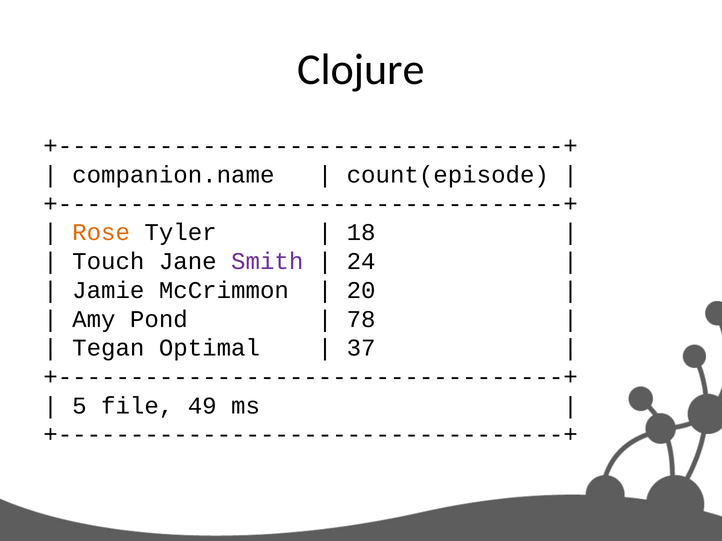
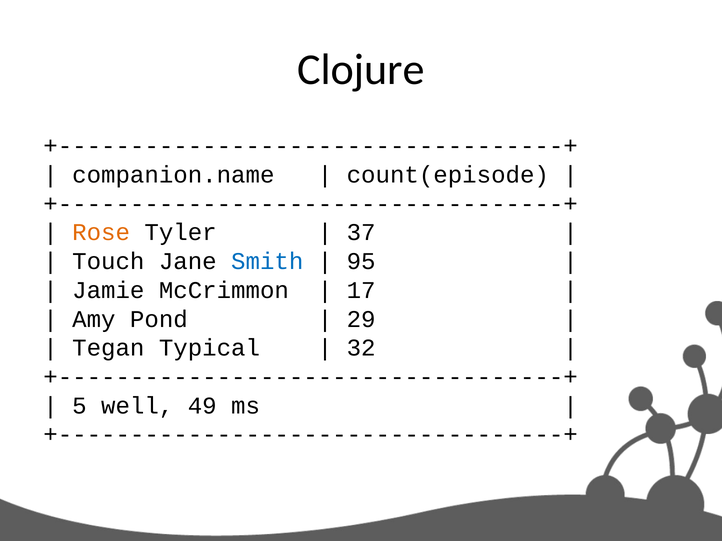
18: 18 -> 37
Smith colour: purple -> blue
24: 24 -> 95
20: 20 -> 17
78: 78 -> 29
Optimal: Optimal -> Typical
37: 37 -> 32
file: file -> well
